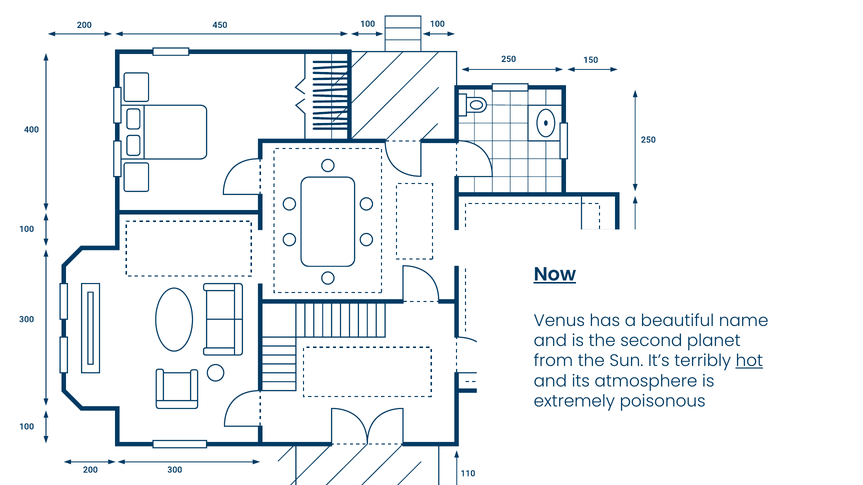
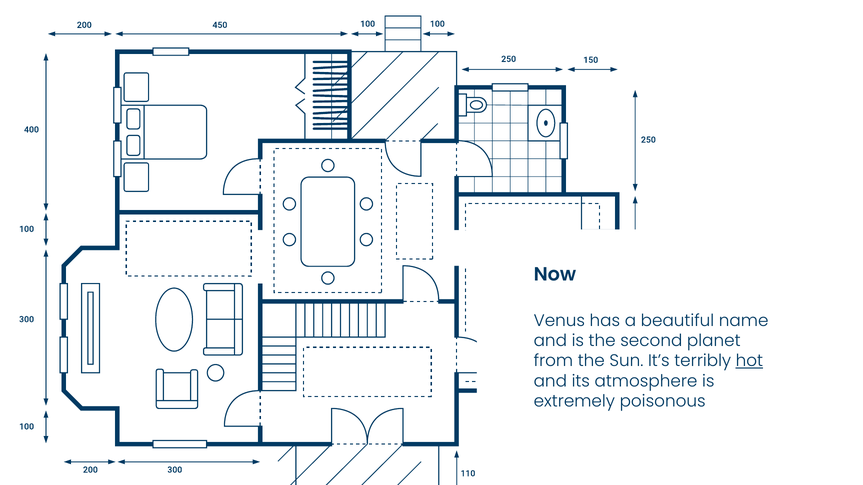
Now underline: present -> none
